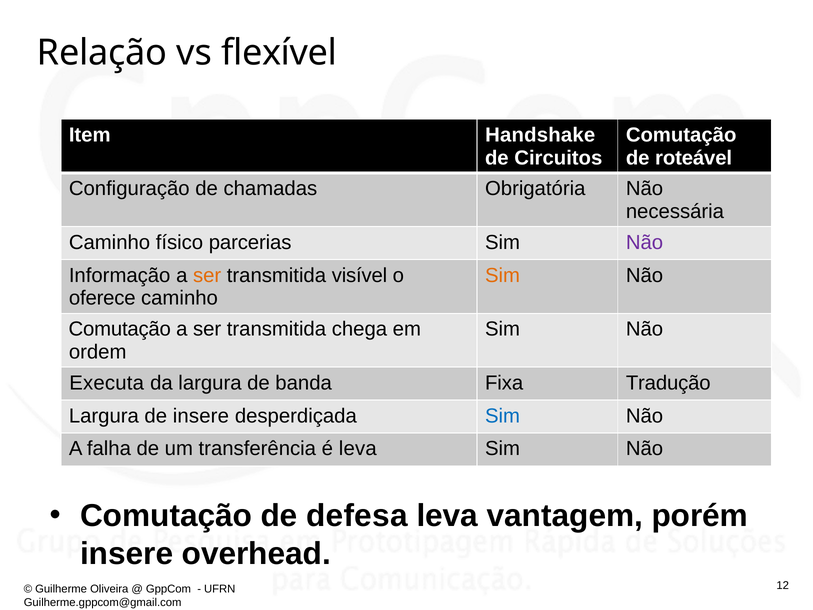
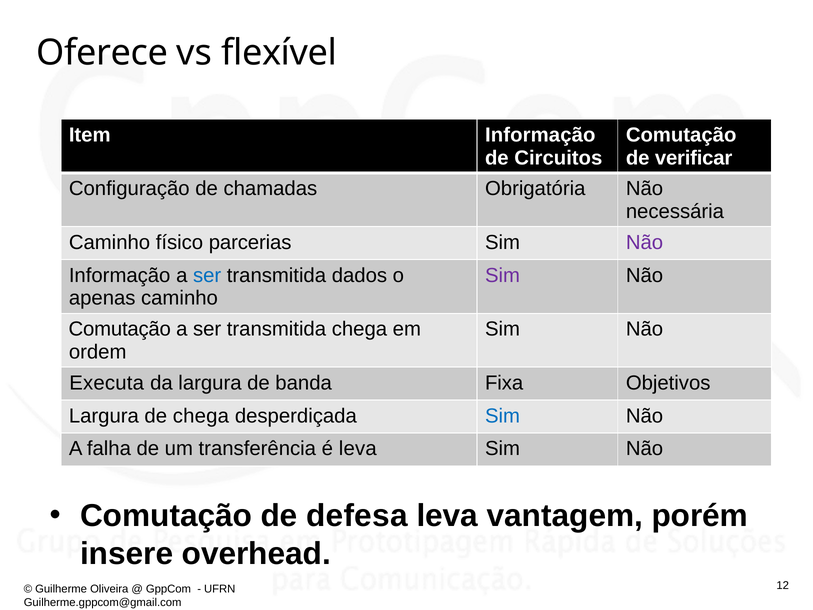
Relação: Relação -> Oferece
Item Handshake: Handshake -> Informação
roteável: roteável -> verificar
ser at (207, 275) colour: orange -> blue
visível: visível -> dados
Sim at (503, 275) colour: orange -> purple
oferece: oferece -> apenas
Tradução: Tradução -> Objetivos
de insere: insere -> chega
